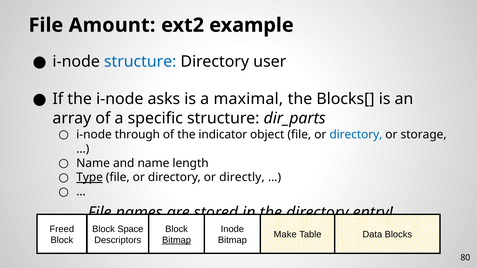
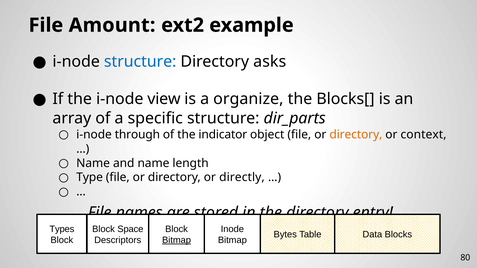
user: user -> asks
asks: asks -> view
maximal: maximal -> organize
directory at (356, 135) colour: blue -> orange
storage: storage -> context
Type underline: present -> none
Freed: Freed -> Types
Make: Make -> Bytes
